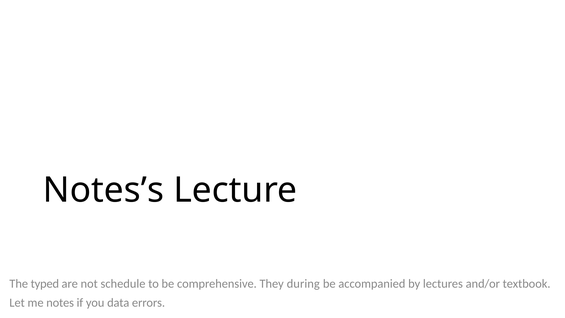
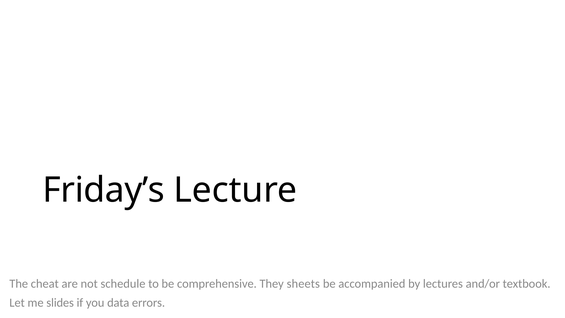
Notes’s: Notes’s -> Friday’s
typed: typed -> cheat
during: during -> sheets
notes: notes -> slides
